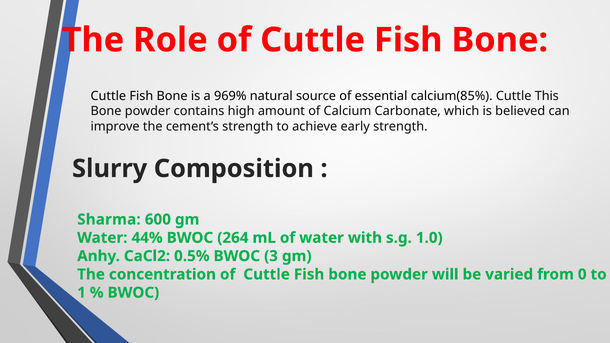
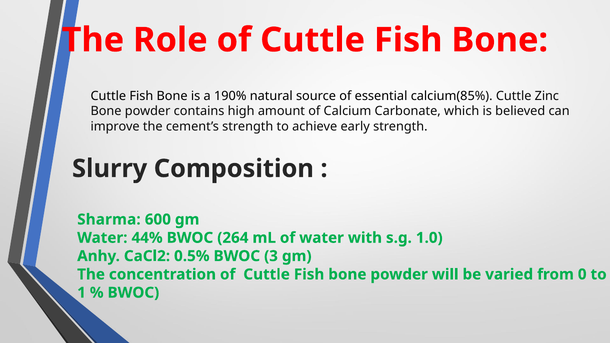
969%: 969% -> 190%
This: This -> Zinc
